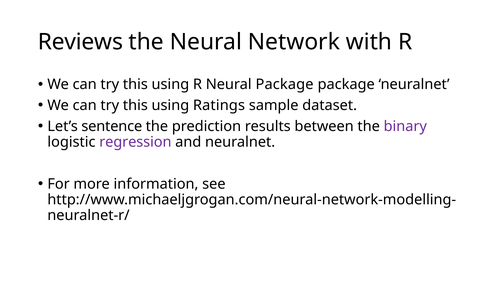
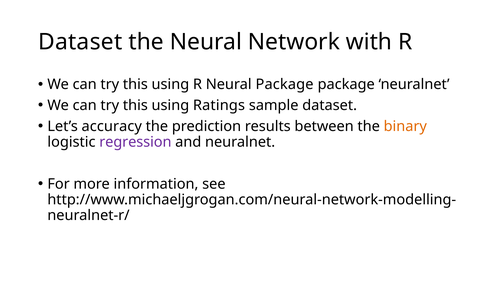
Reviews at (80, 42): Reviews -> Dataset
sentence: sentence -> accuracy
binary colour: purple -> orange
